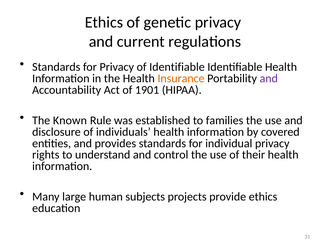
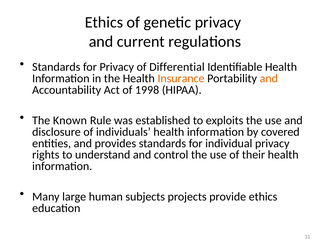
of Identifiable: Identifiable -> Differential
and at (269, 78) colour: purple -> orange
1901: 1901 -> 1998
families: families -> exploits
